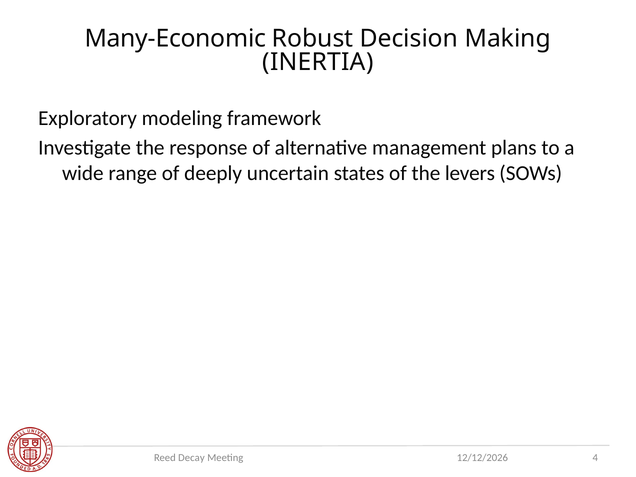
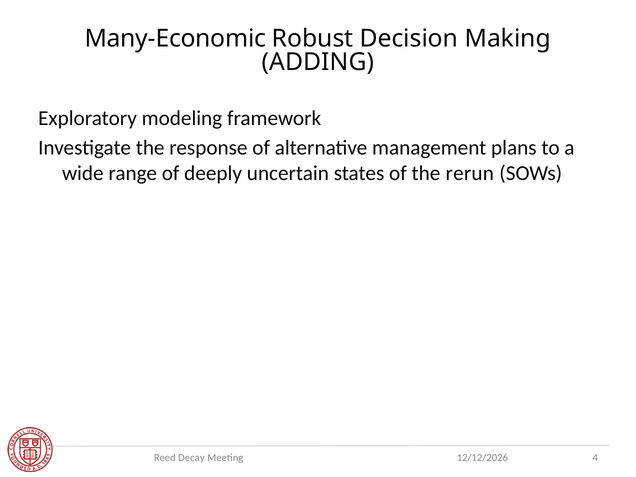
INERTIA: INERTIA -> ADDING
levers: levers -> rerun
